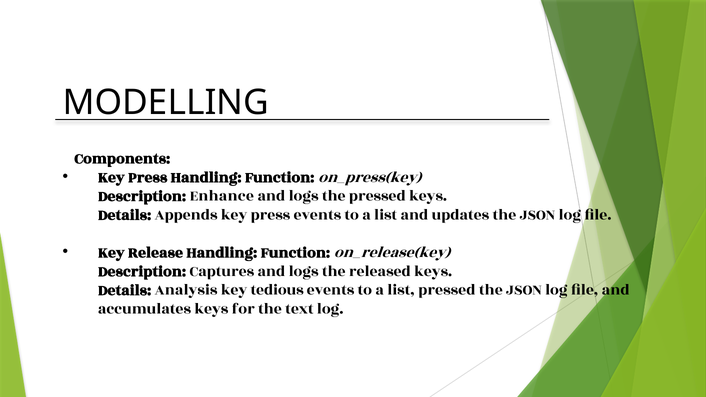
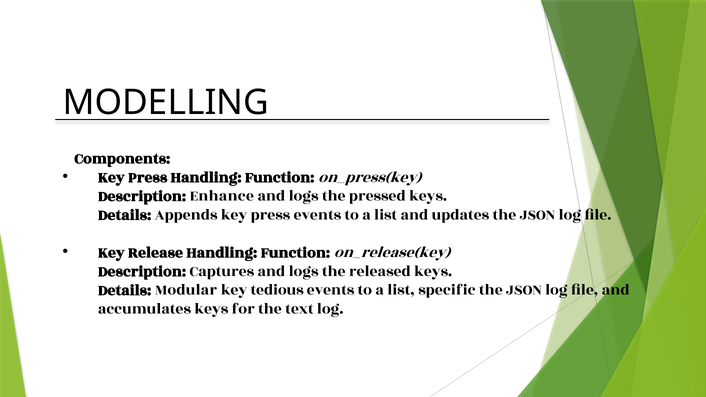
Analysis: Analysis -> Modular
list pressed: pressed -> specific
